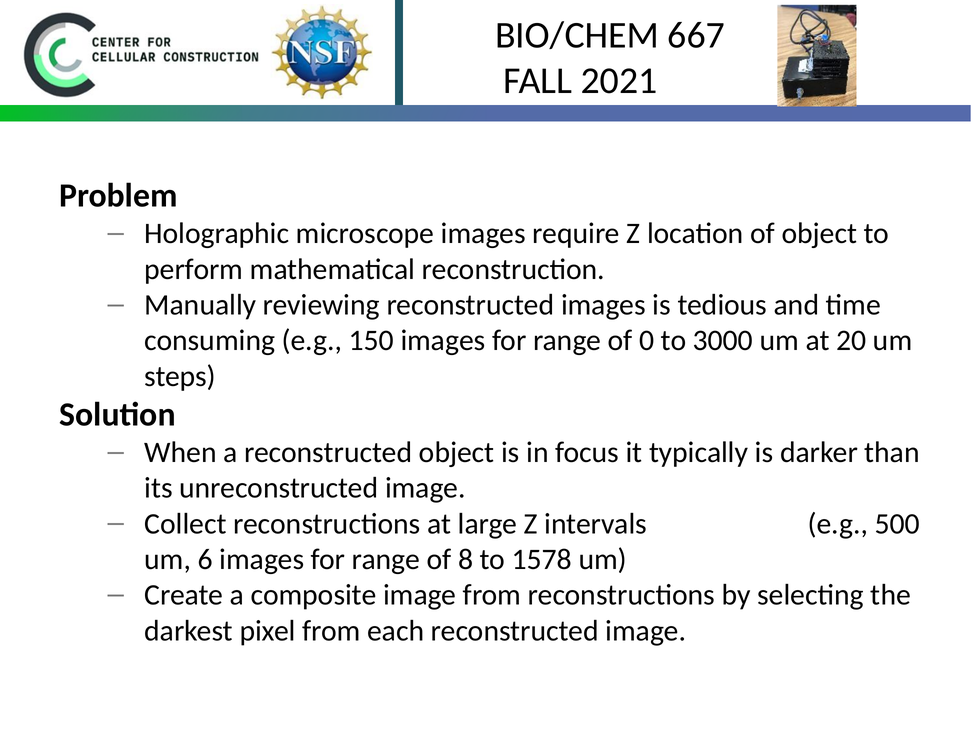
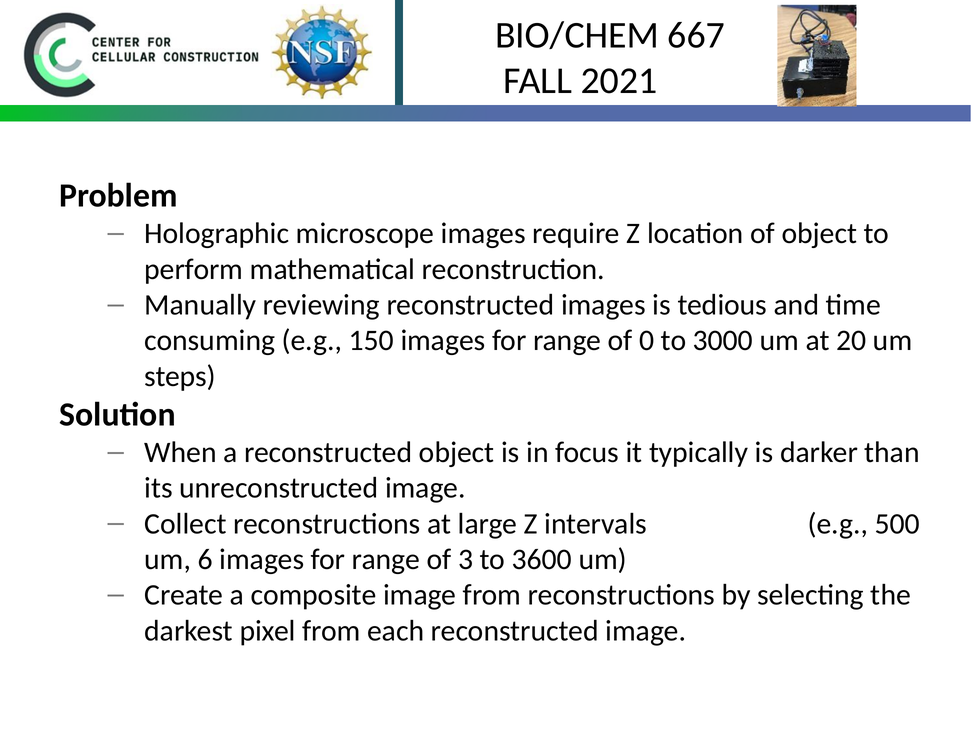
8: 8 -> 3
1578: 1578 -> 3600
